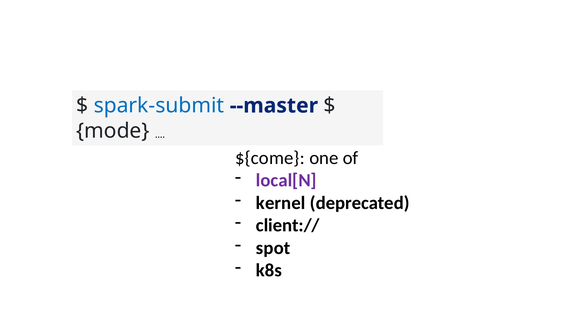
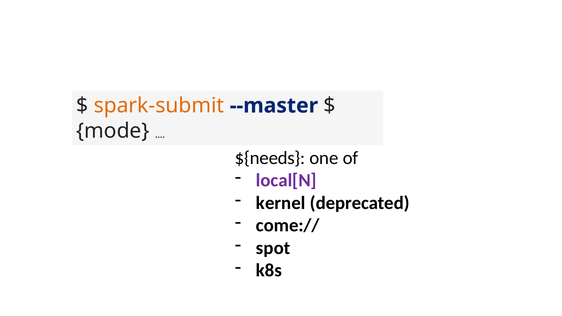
spark-submit colour: blue -> orange
${come: ${come -> ${needs
client://: client:// -> come://
